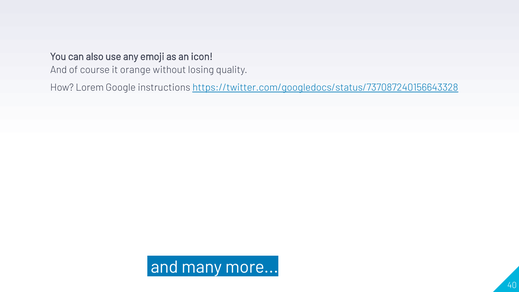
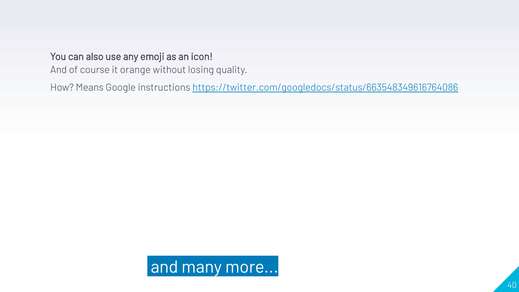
Lorem: Lorem -> Means
https://twitter.com/googledocs/status/737087240156643328: https://twitter.com/googledocs/status/737087240156643328 -> https://twitter.com/googledocs/status/663548349616764086
